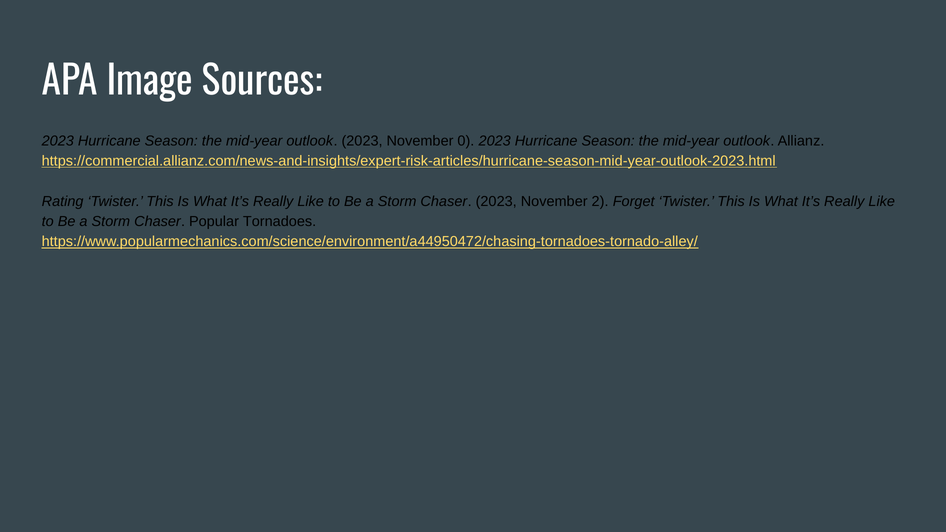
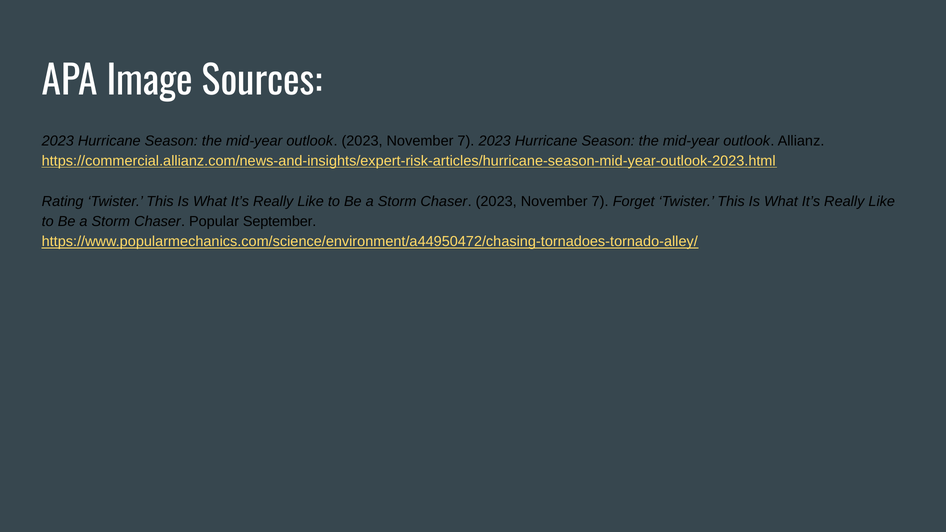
outlook 2023 November 0: 0 -> 7
Chaser 2023 November 2: 2 -> 7
Tornadoes: Tornadoes -> September
